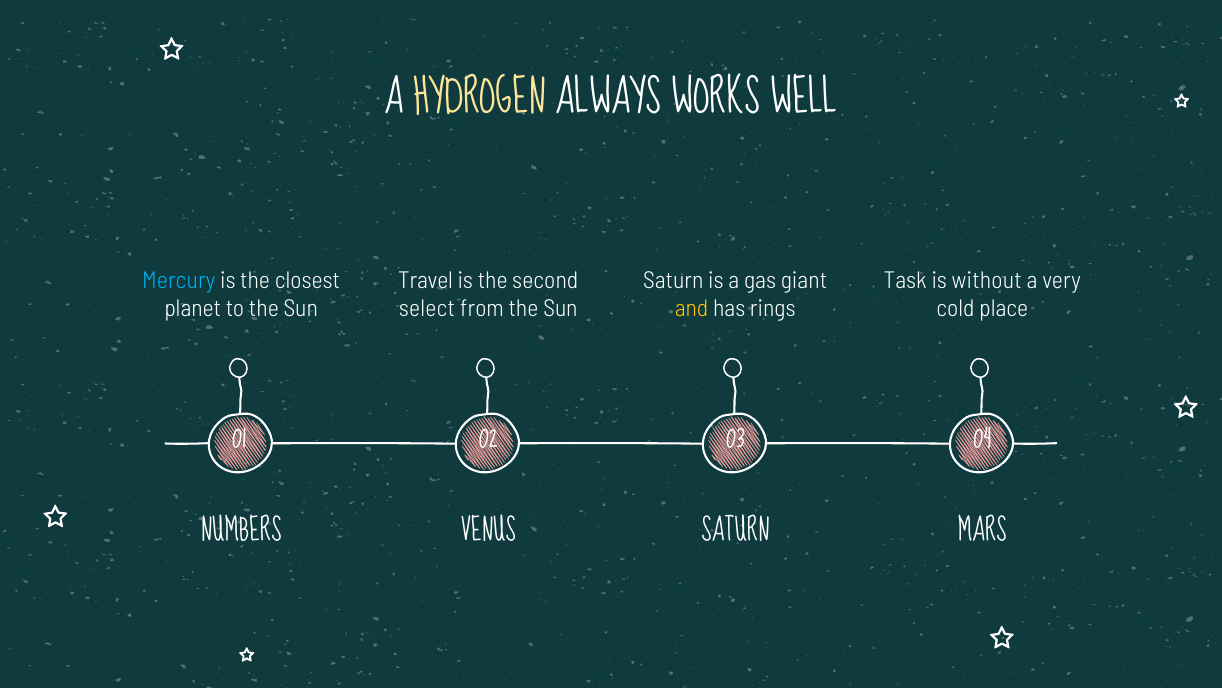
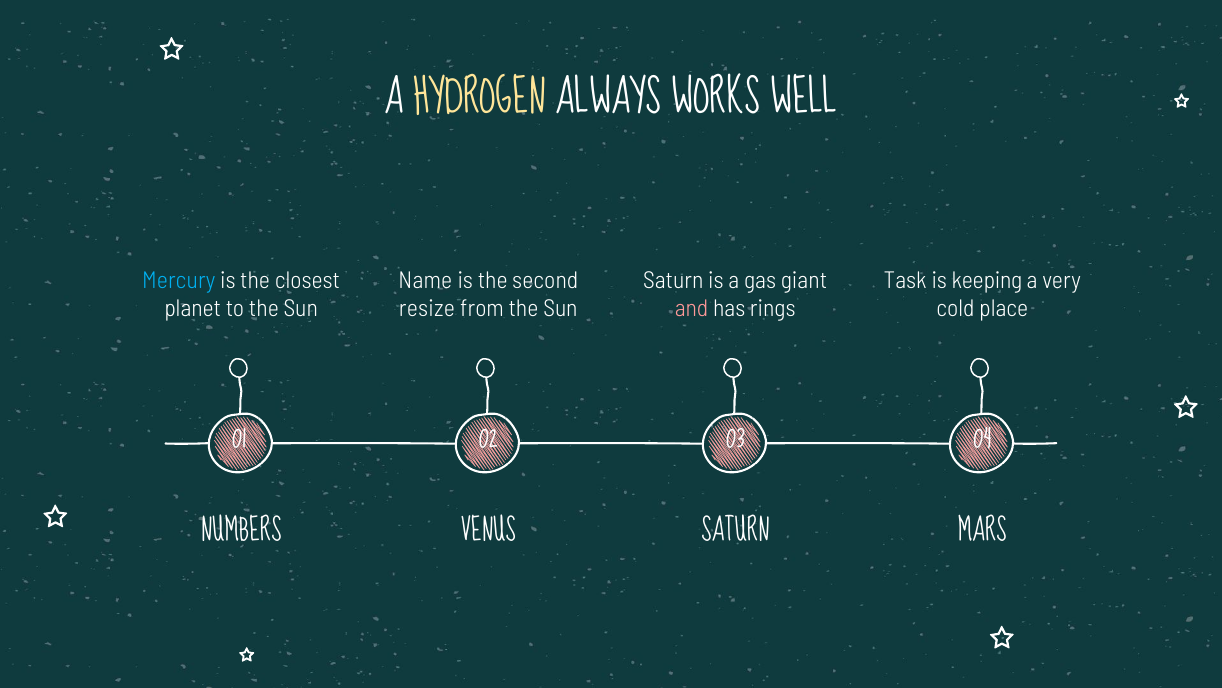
Travel: Travel -> Name
without: without -> keeping
select: select -> resize
and colour: yellow -> pink
